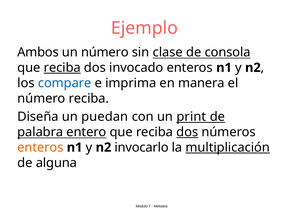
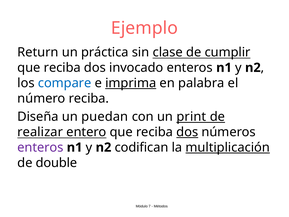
Ambos: Ambos -> Return
un número: número -> práctica
consola: consola -> cumplir
reciba at (62, 68) underline: present -> none
imprima underline: none -> present
manera: manera -> palabra
palabra: palabra -> realizar
enteros at (40, 147) colour: orange -> purple
invocarlo: invocarlo -> codifican
alguna: alguna -> double
